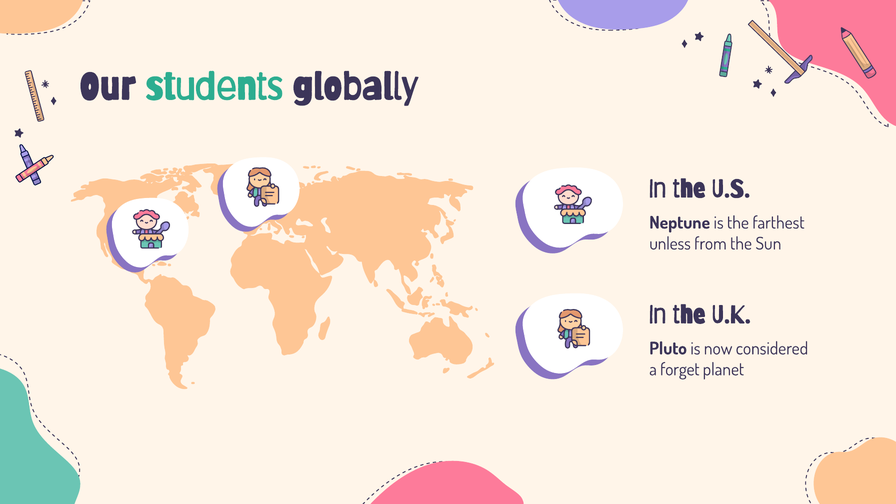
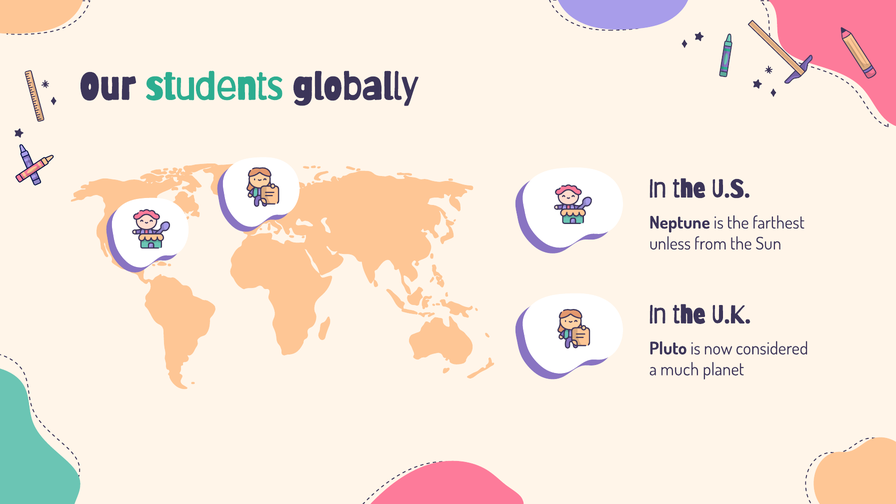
forget: forget -> much
